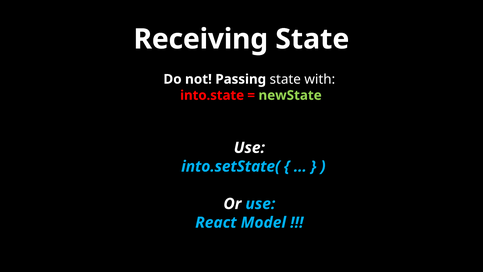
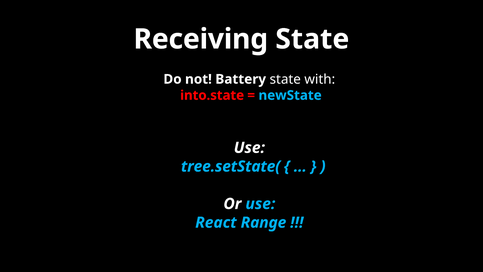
Passing: Passing -> Battery
newState colour: light green -> light blue
into.setState(: into.setState( -> tree.setState(
Model: Model -> Range
